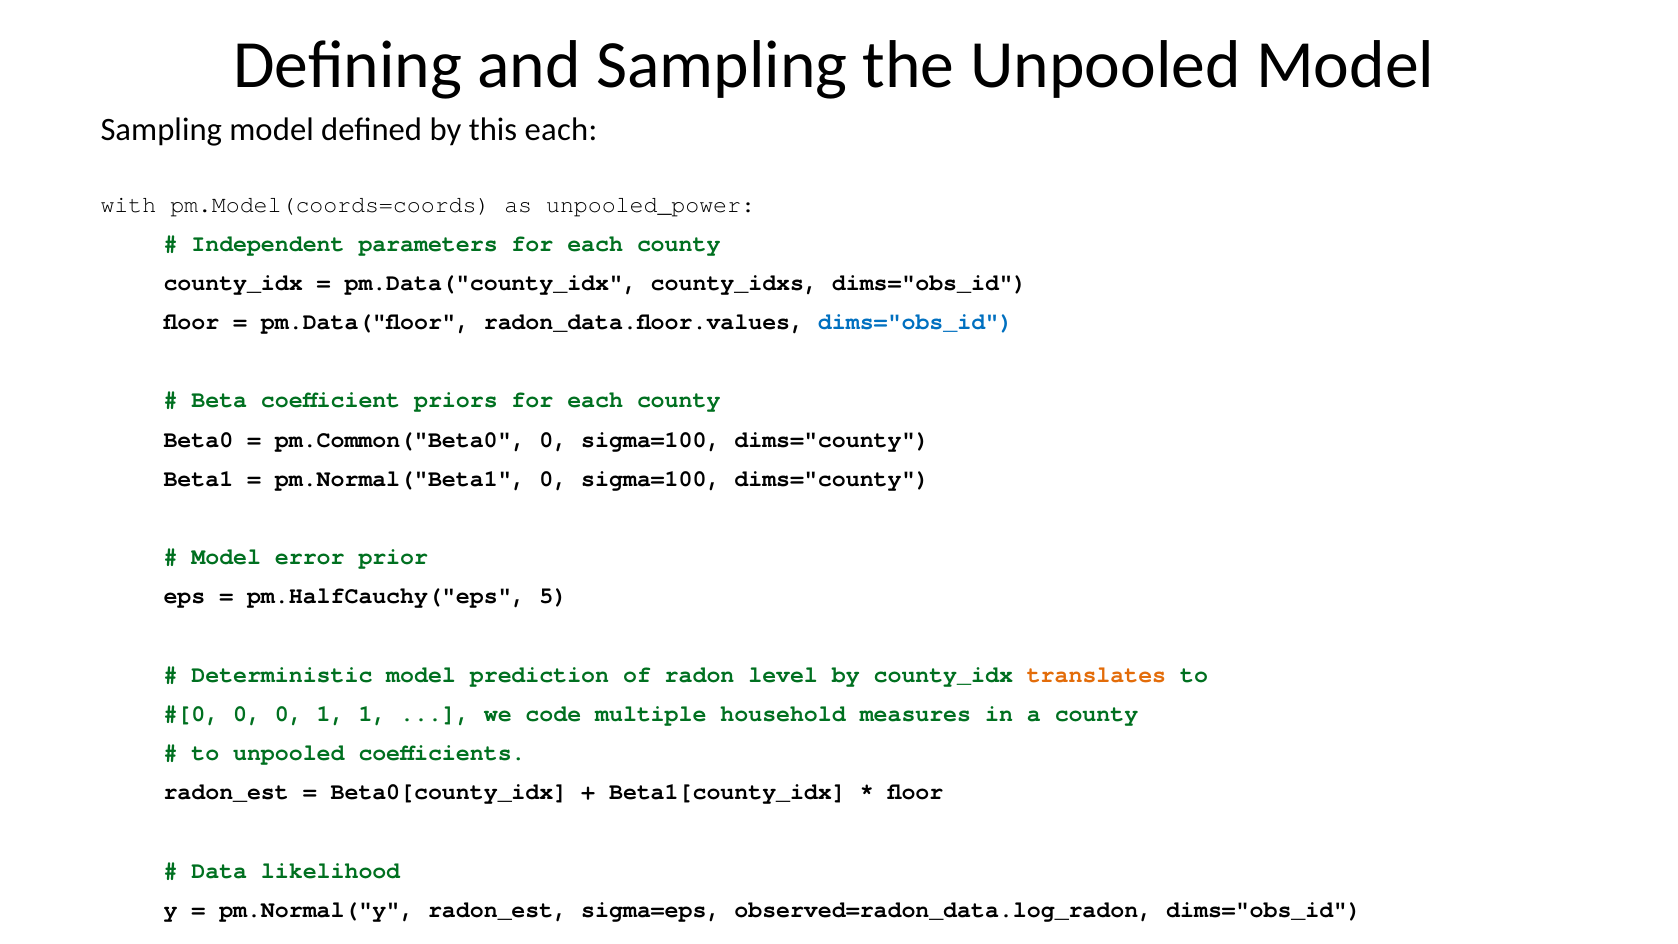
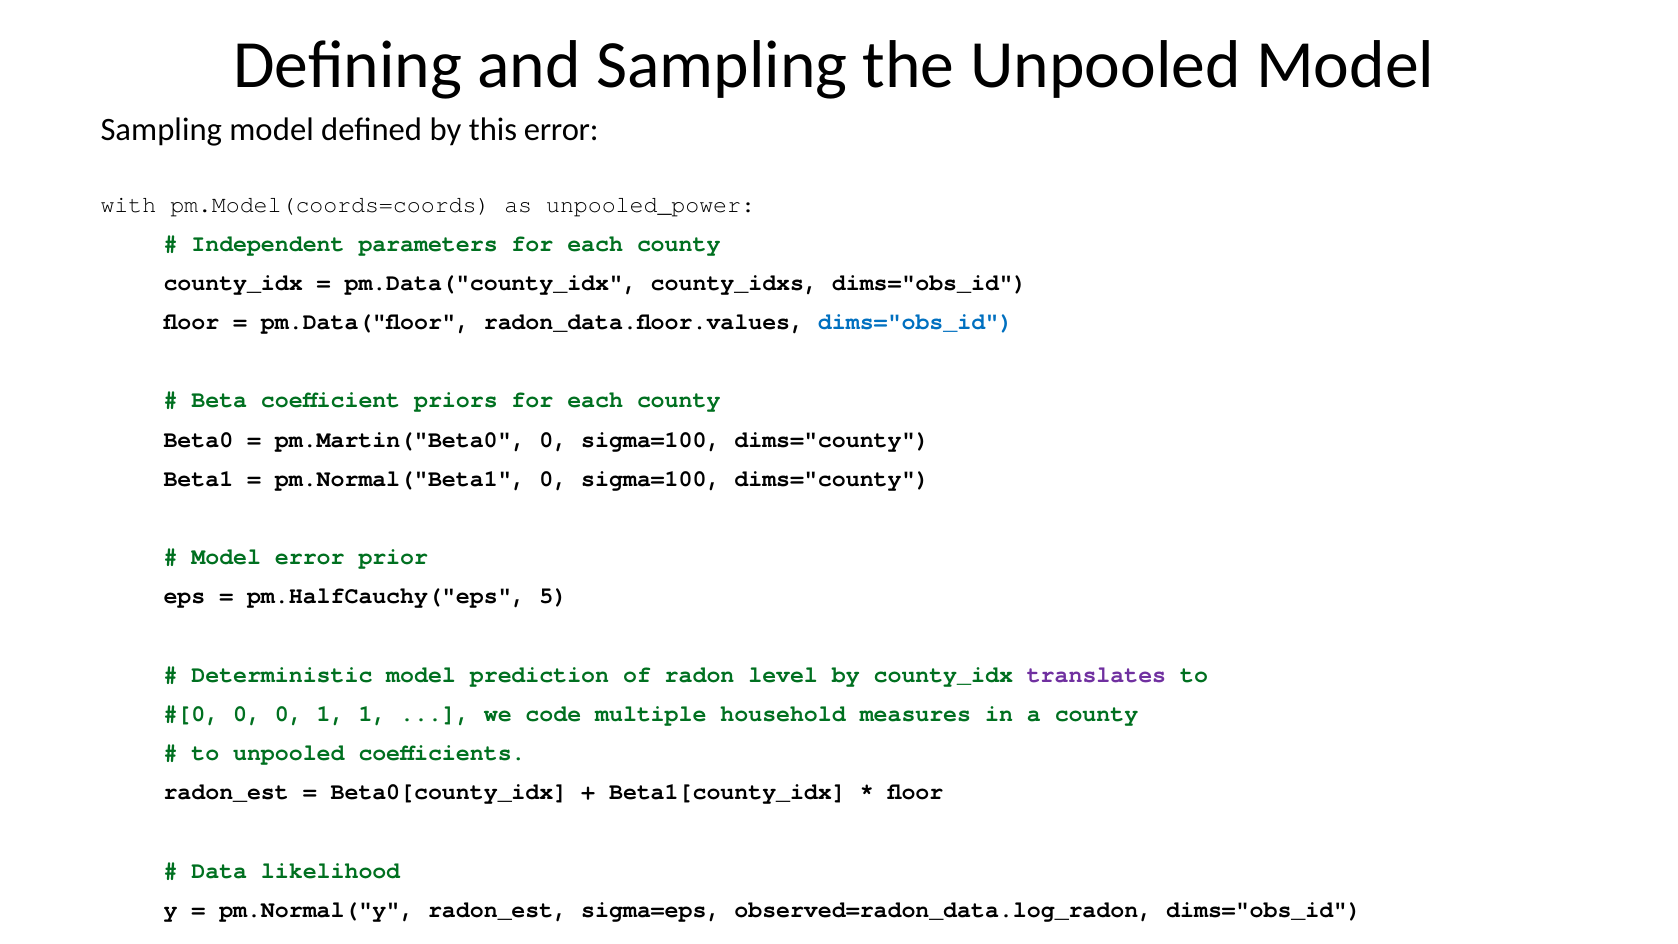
this each: each -> error
pm.Common("Beta0: pm.Common("Beta0 -> pm.Martin("Beta0
translates colour: orange -> purple
